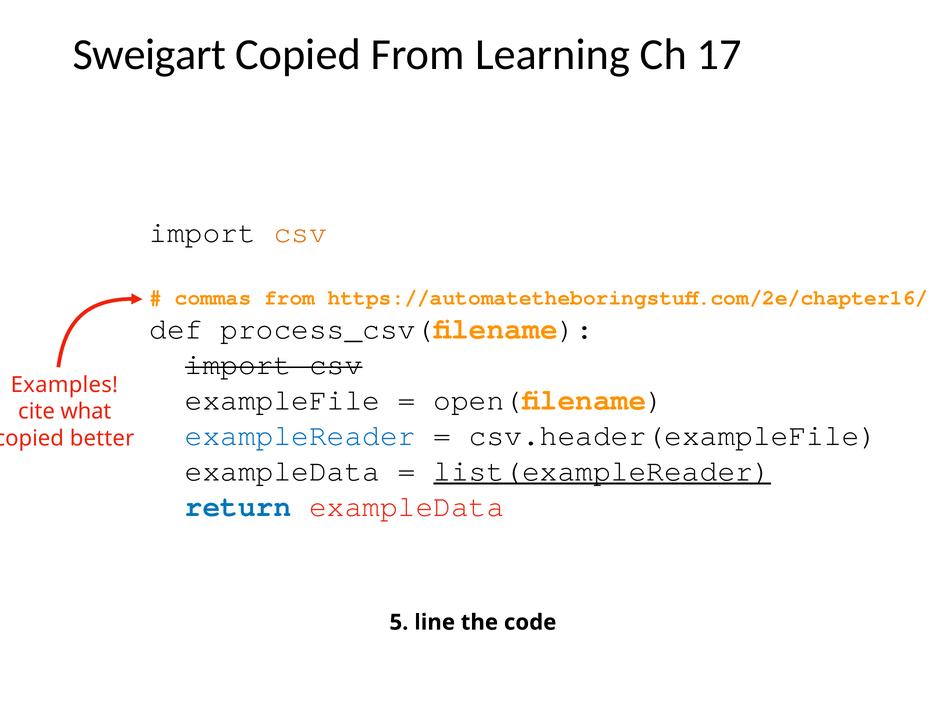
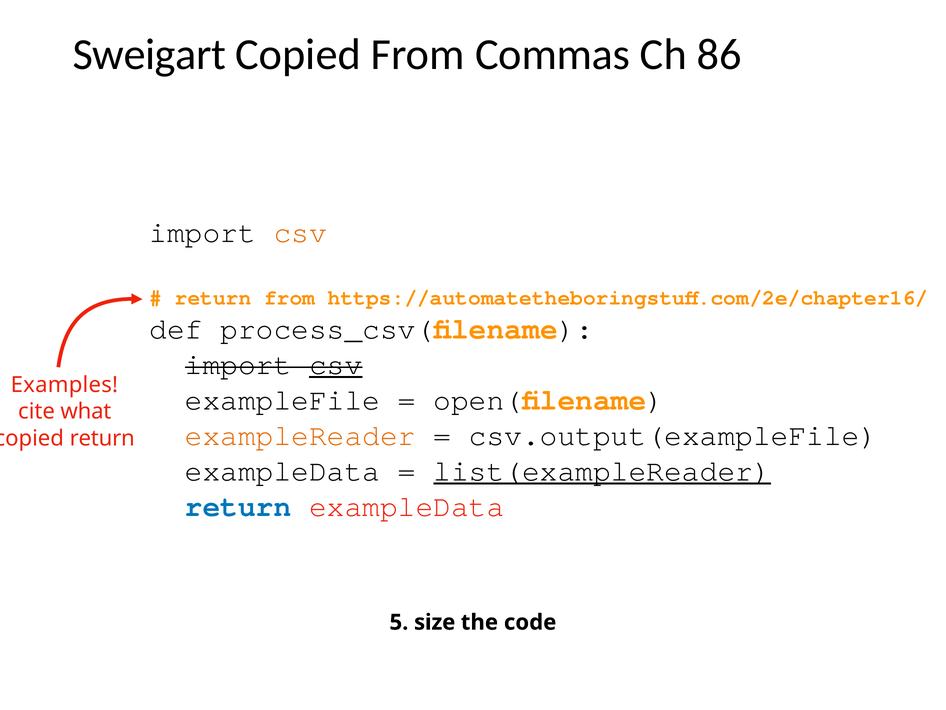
Learning: Learning -> Commas
17: 17 -> 86
commas at (213, 297): commas -> return
csv at (336, 364) underline: none -> present
exampleReader colour: blue -> orange
csv.header(exampleFile: csv.header(exampleFile -> csv.output(exampleFile
better at (102, 438): better -> return
line: line -> size
